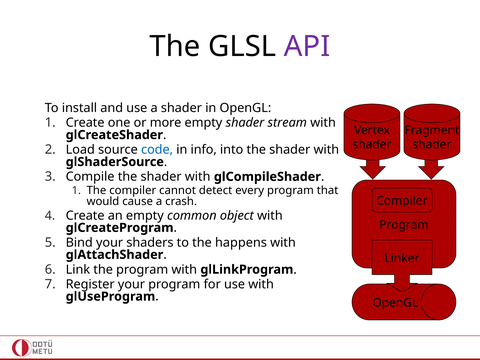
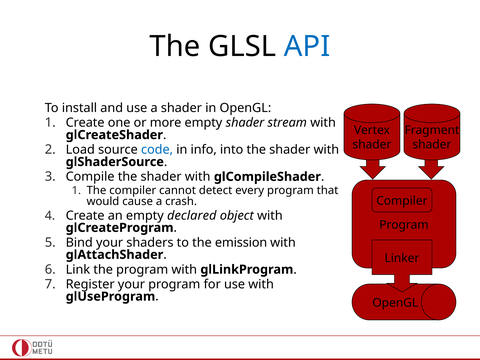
API colour: purple -> blue
common: common -> declared
happens: happens -> emission
